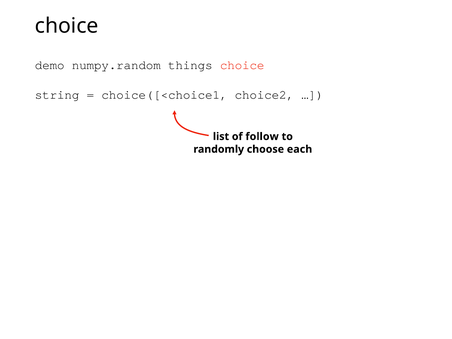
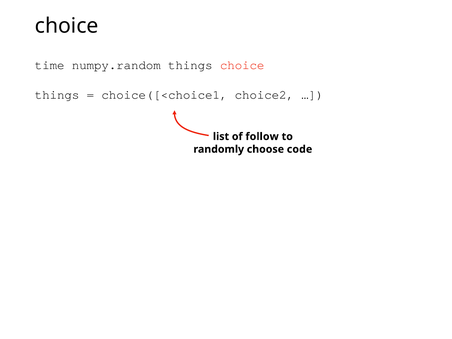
demo: demo -> time
string at (57, 95): string -> things
each: each -> code
